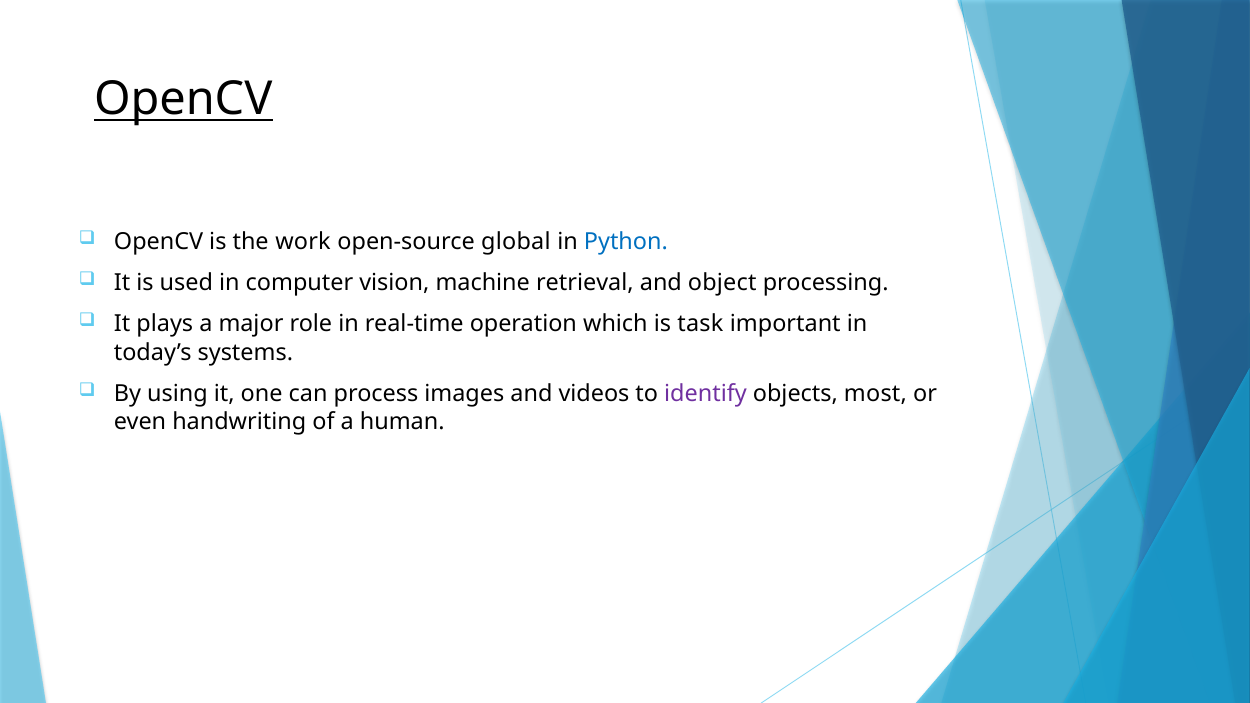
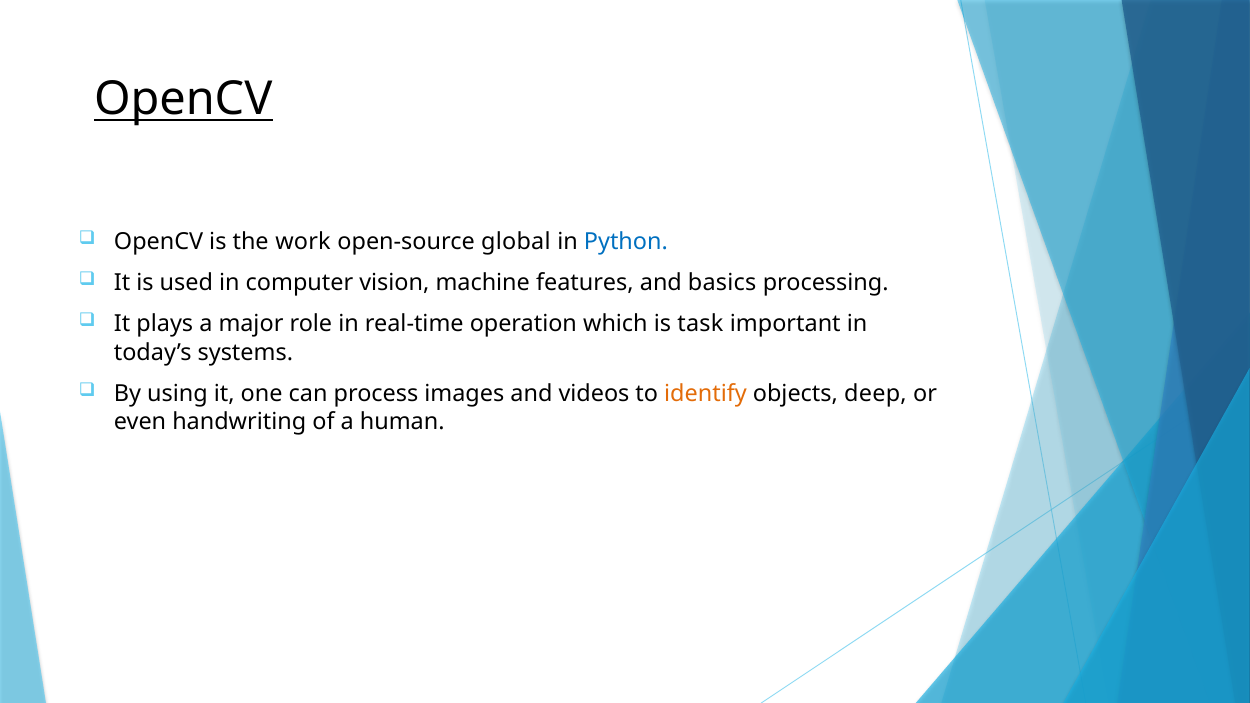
retrieval: retrieval -> features
object: object -> basics
identify colour: purple -> orange
most: most -> deep
